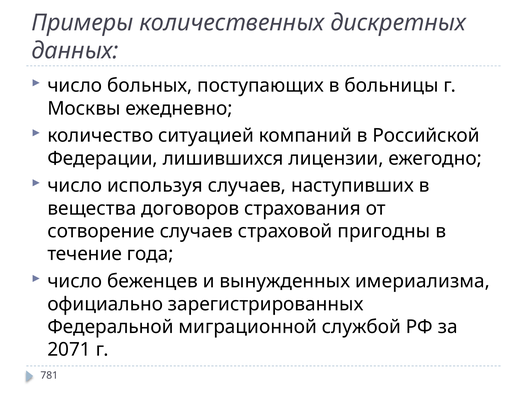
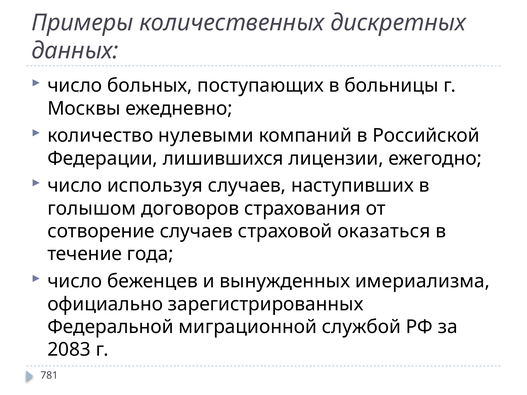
ситуацией: ситуацией -> нулевыми
вещества: вещества -> голышом
пригодны: пригодны -> оказаться
2071: 2071 -> 2083
